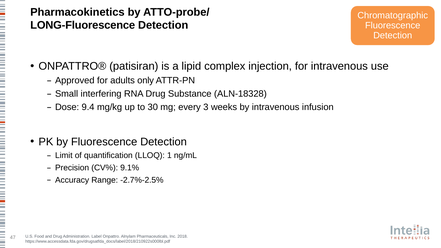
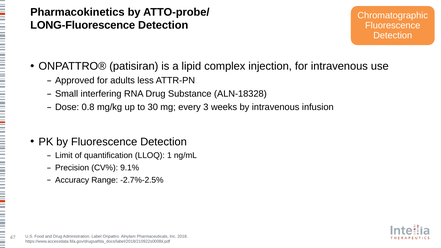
only: only -> less
9.4: 9.4 -> 0.8
